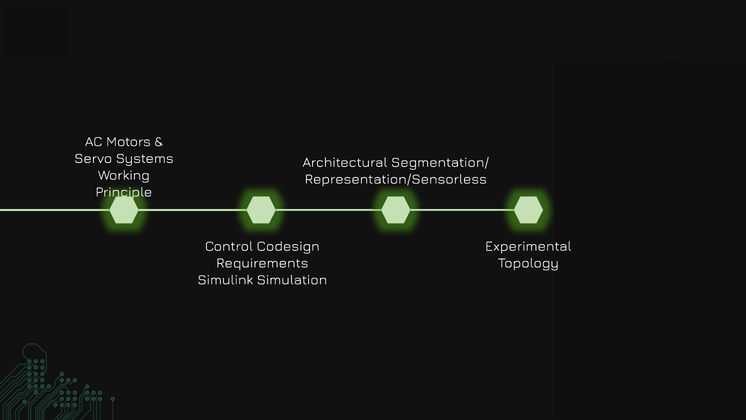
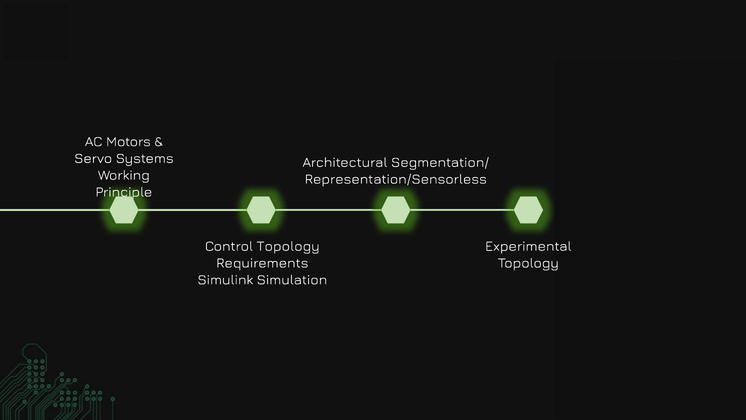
Control Codesign: Codesign -> Topology
